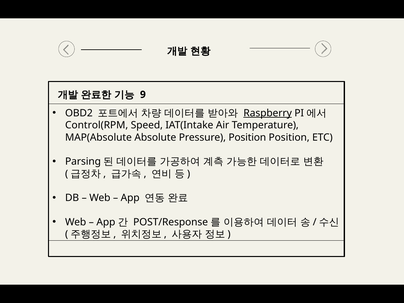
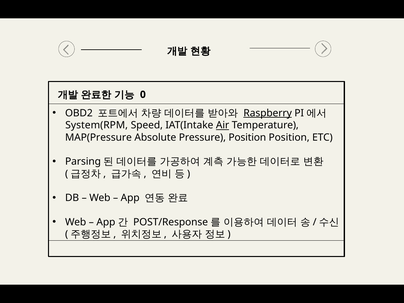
9: 9 -> 0
Control(RPM: Control(RPM -> System(RPM
Air underline: none -> present
MAP(Absolute: MAP(Absolute -> MAP(Pressure
